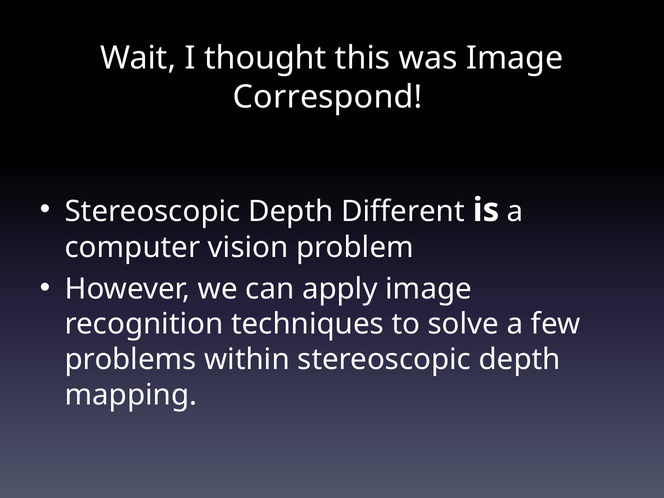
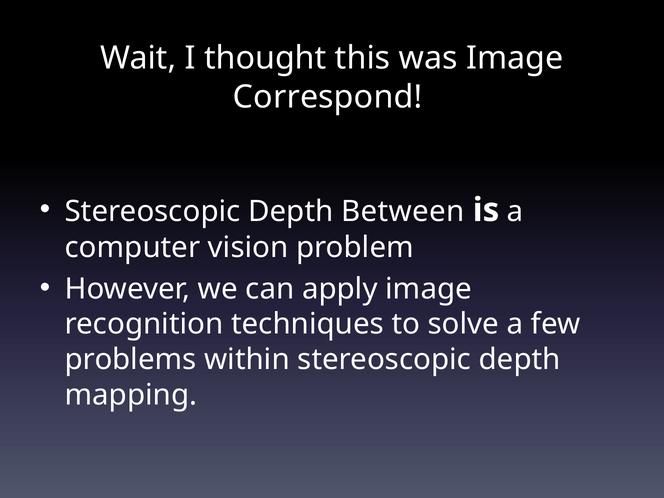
Different: Different -> Between
